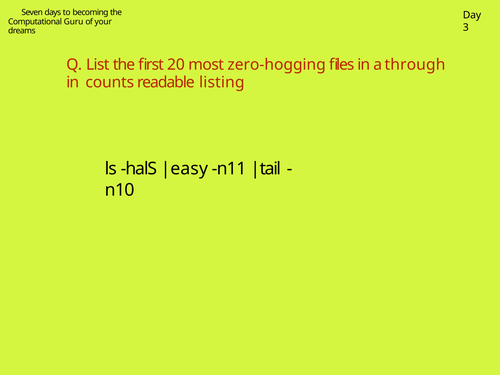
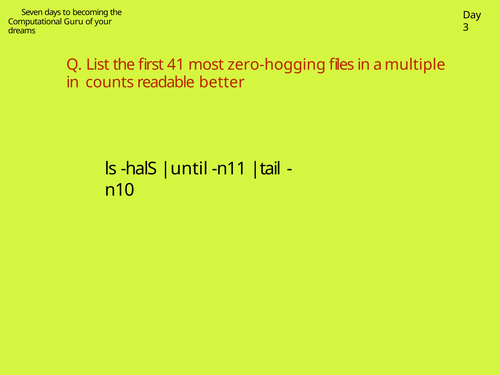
20: 20 -> 41
through: through -> multiple
listing: listing -> better
easy: easy -> until
